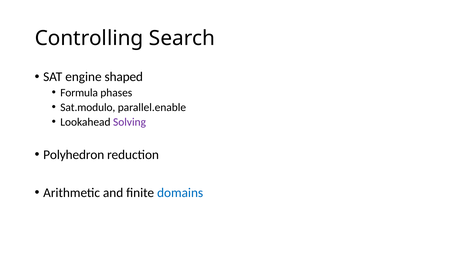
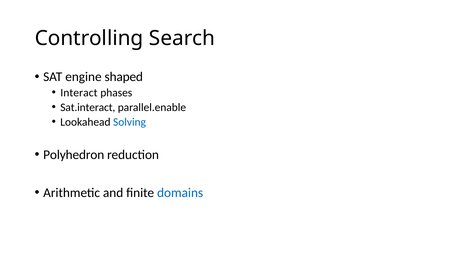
Formula: Formula -> Interact
Sat.modulo: Sat.modulo -> Sat.interact
Solving colour: purple -> blue
